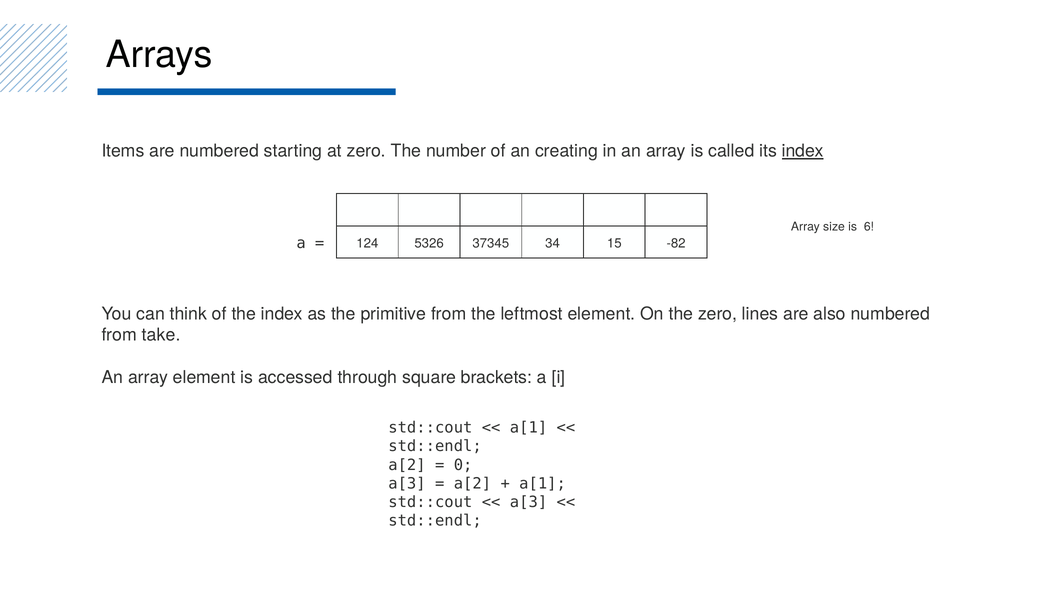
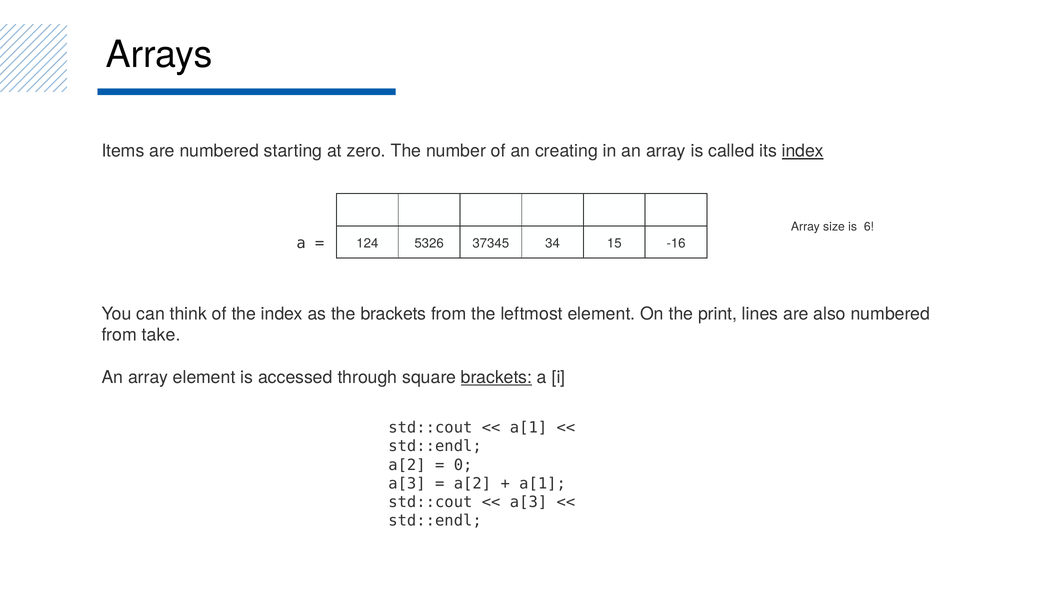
-82: -82 -> -16
the primitive: primitive -> brackets
the zero: zero -> print
brackets at (496, 377) underline: none -> present
